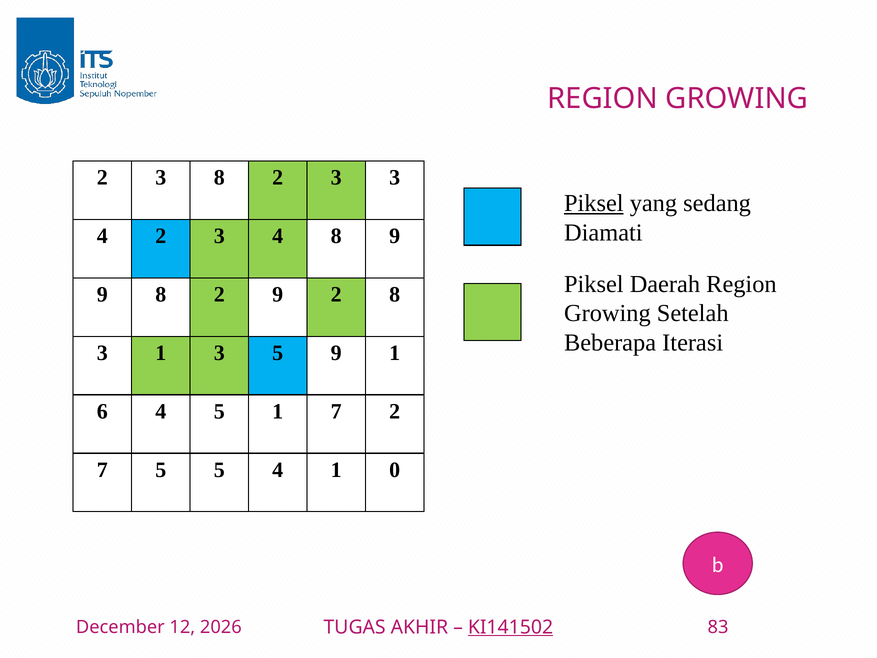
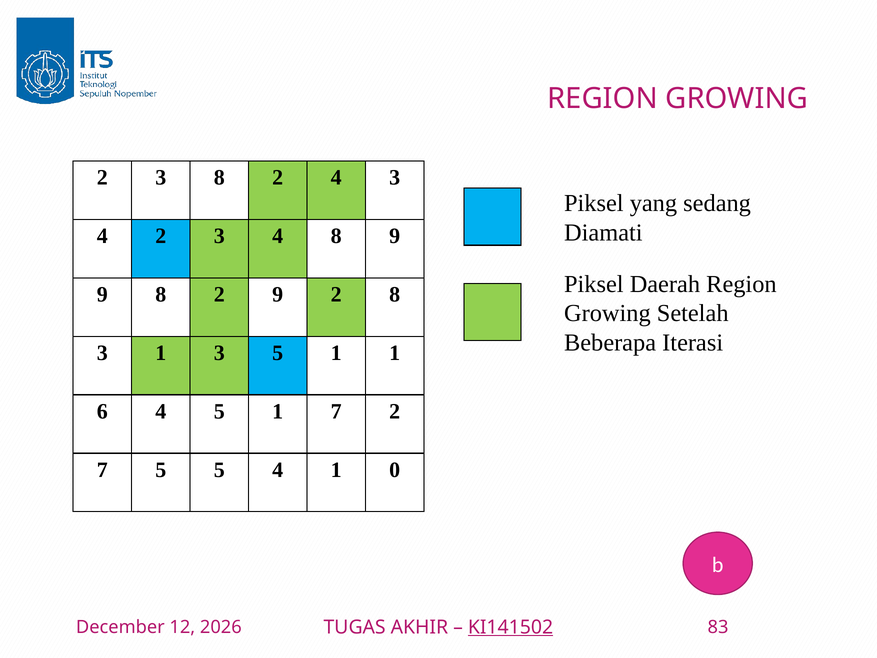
8 2 3: 3 -> 4
Piksel at (594, 203) underline: present -> none
3 5 9: 9 -> 1
